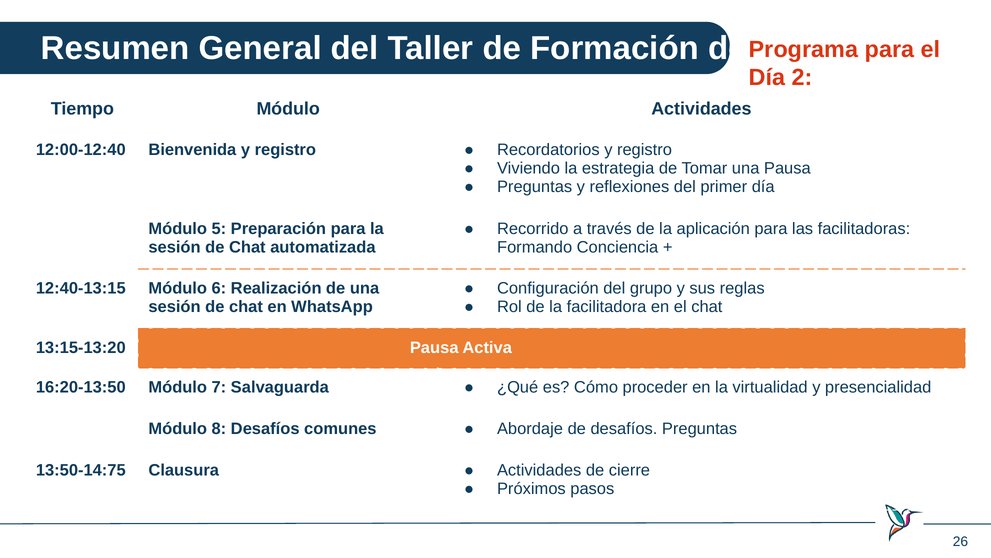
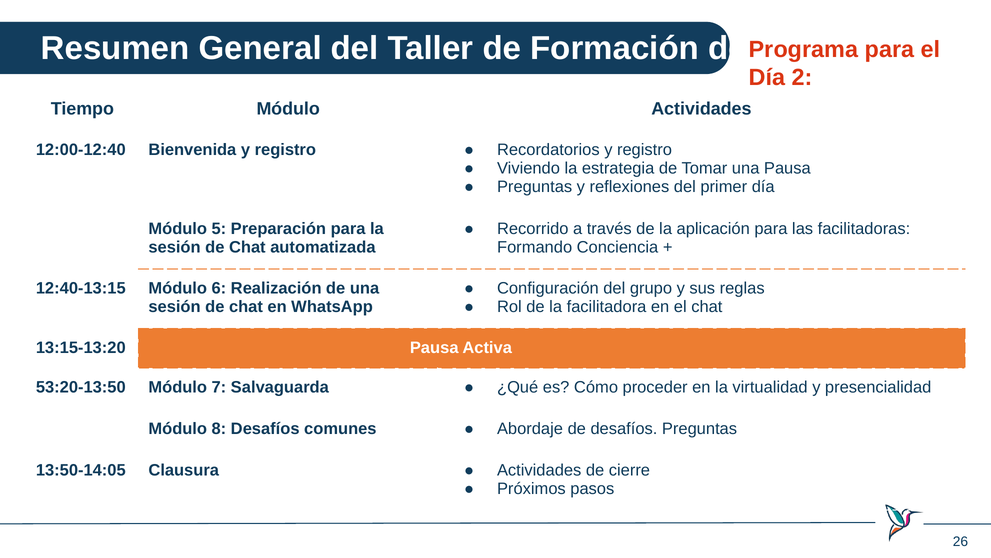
16:20-13:50: 16:20-13:50 -> 53:20-13:50
13:50-14:75: 13:50-14:75 -> 13:50-14:05
